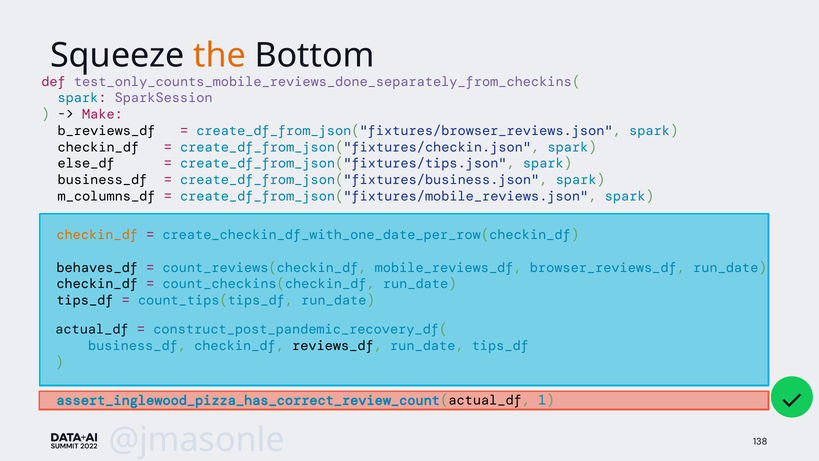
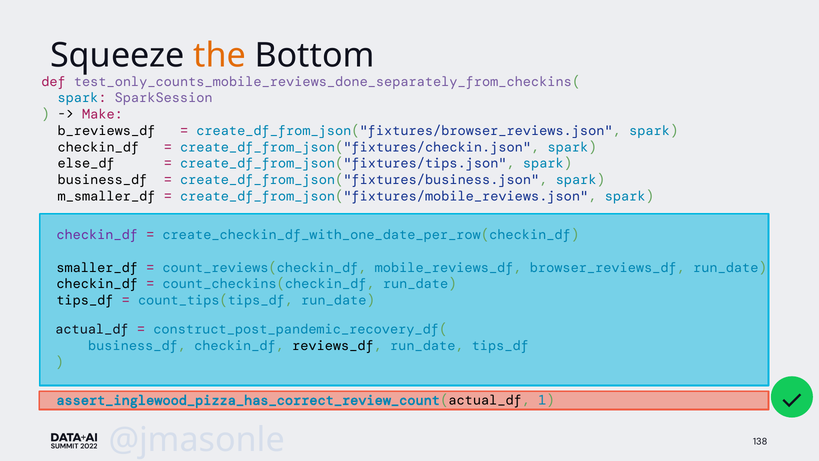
m_columns_df: m_columns_df -> m_smaller_df
checkin_df at (97, 235) colour: orange -> purple
behaves_df: behaves_df -> smaller_df
